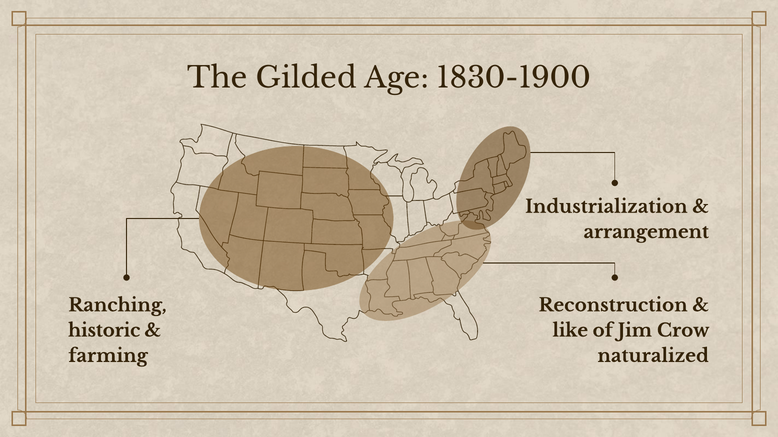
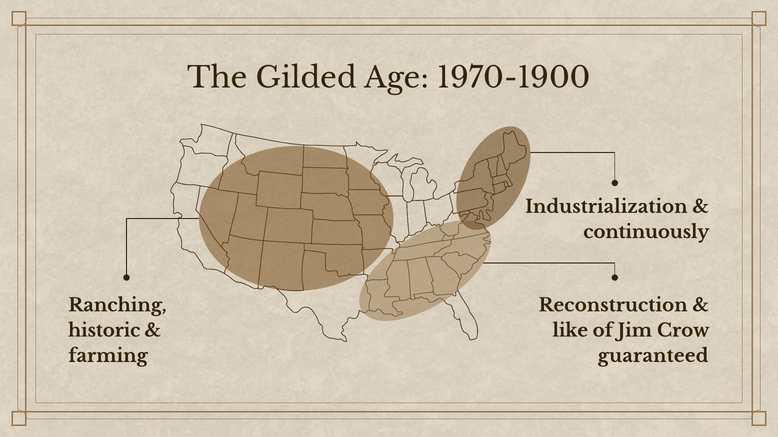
1830-1900: 1830-1900 -> 1970-1900
arrangement: arrangement -> continuously
naturalized: naturalized -> guaranteed
